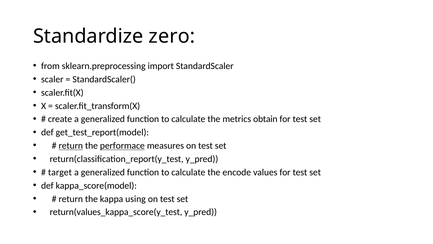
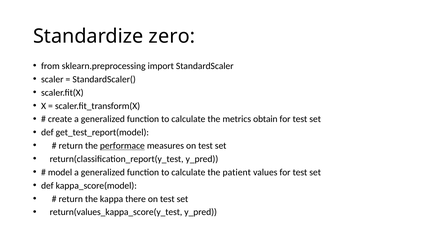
return at (71, 145) underline: present -> none
target: target -> model
encode: encode -> patient
using: using -> there
